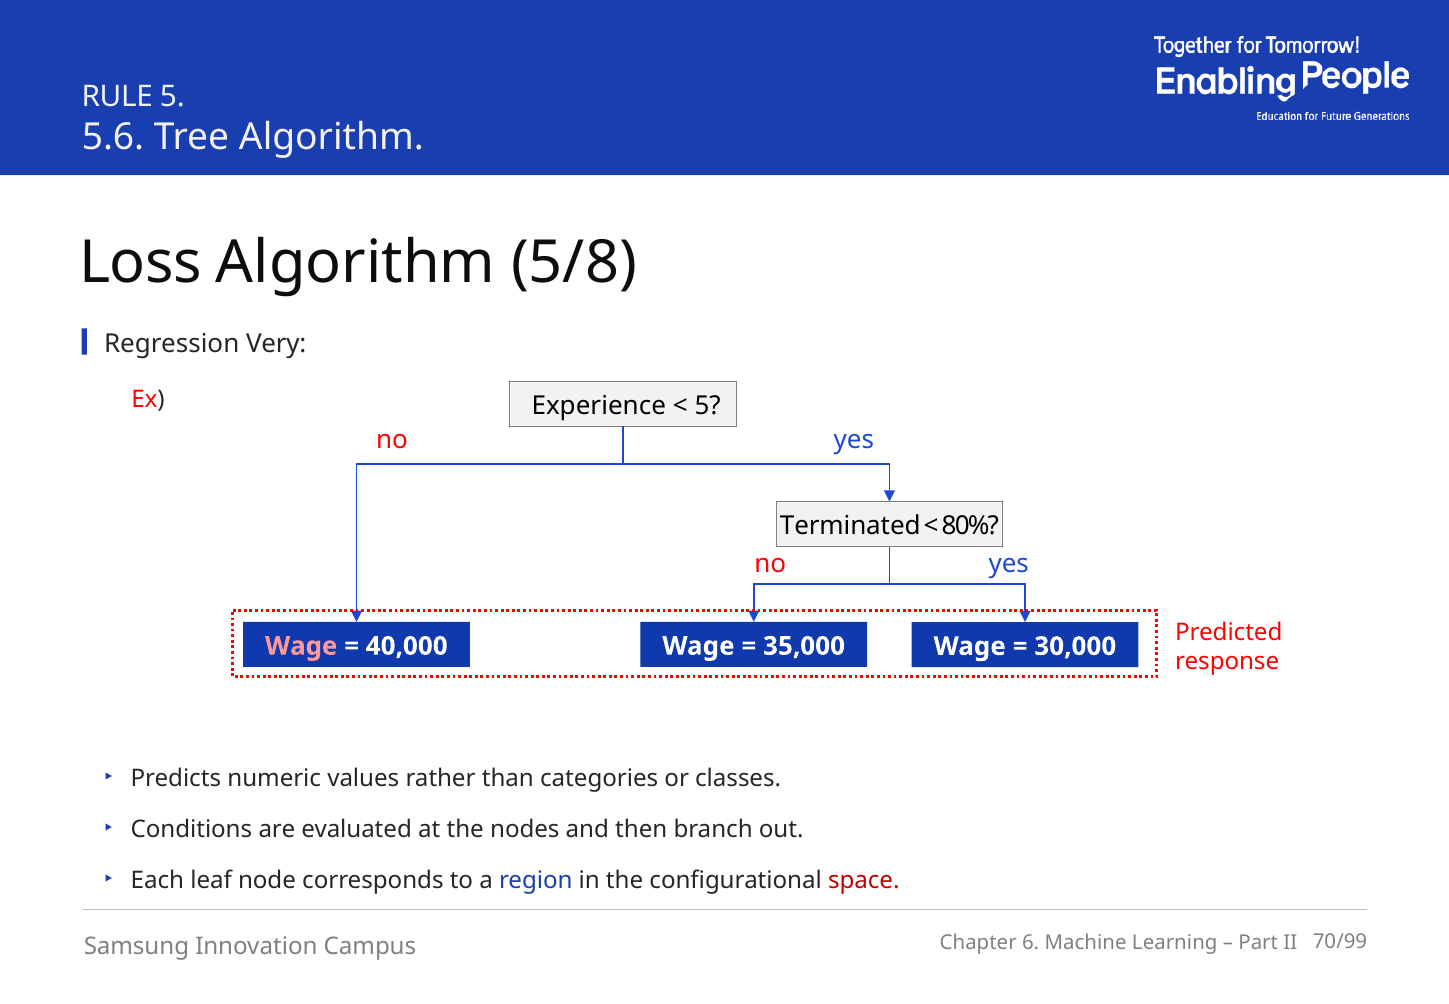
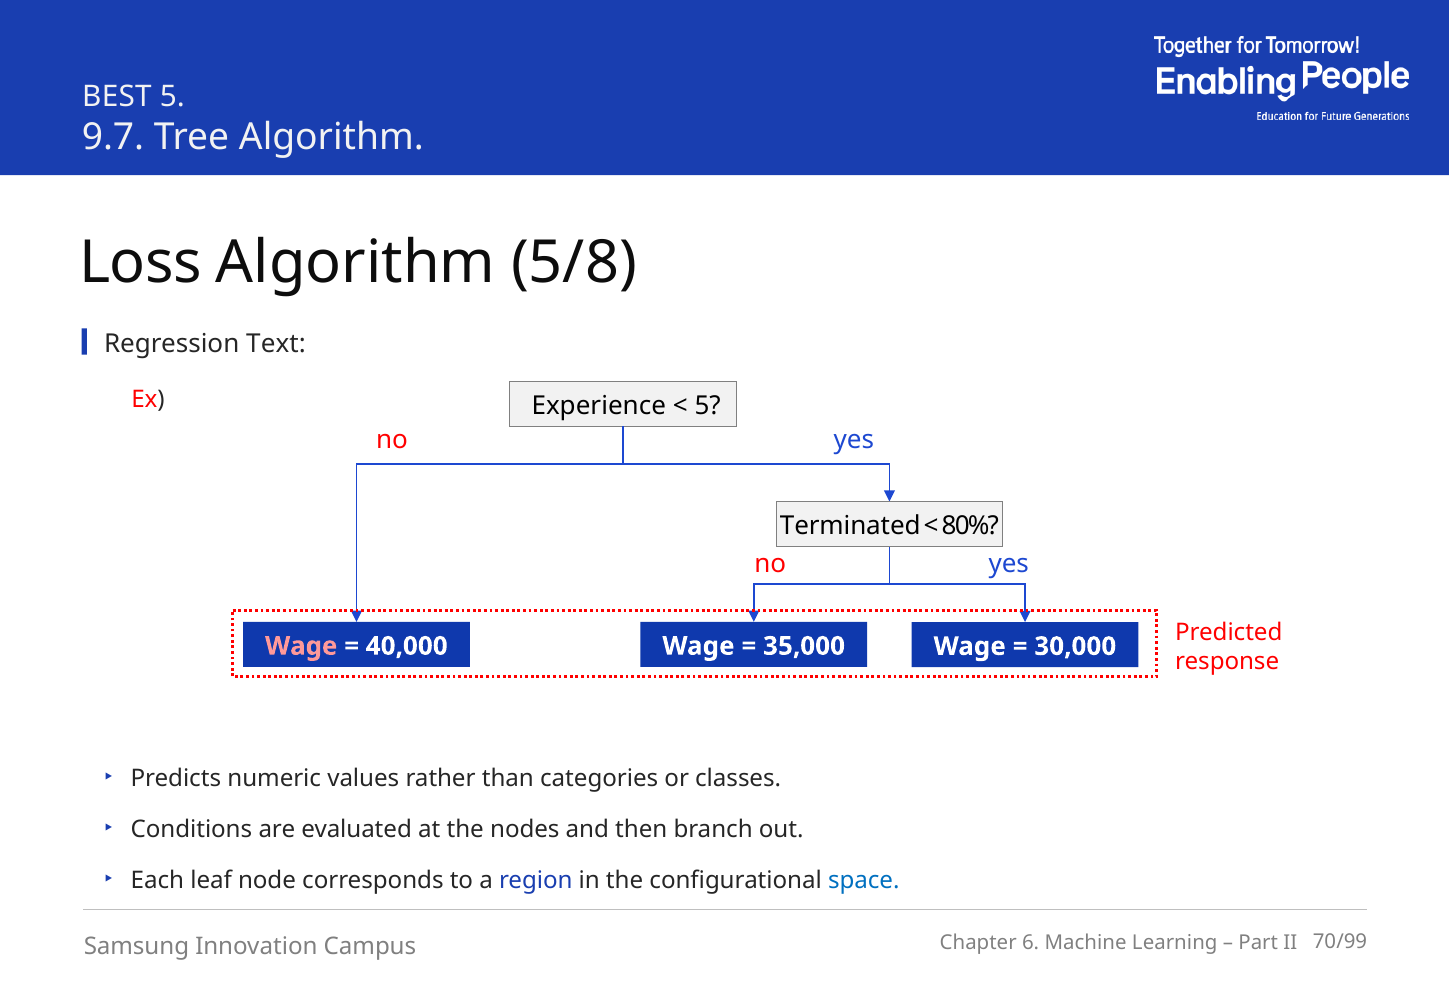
RULE: RULE -> BEST
5.6: 5.6 -> 9.7
Very: Very -> Text
space colour: red -> blue
